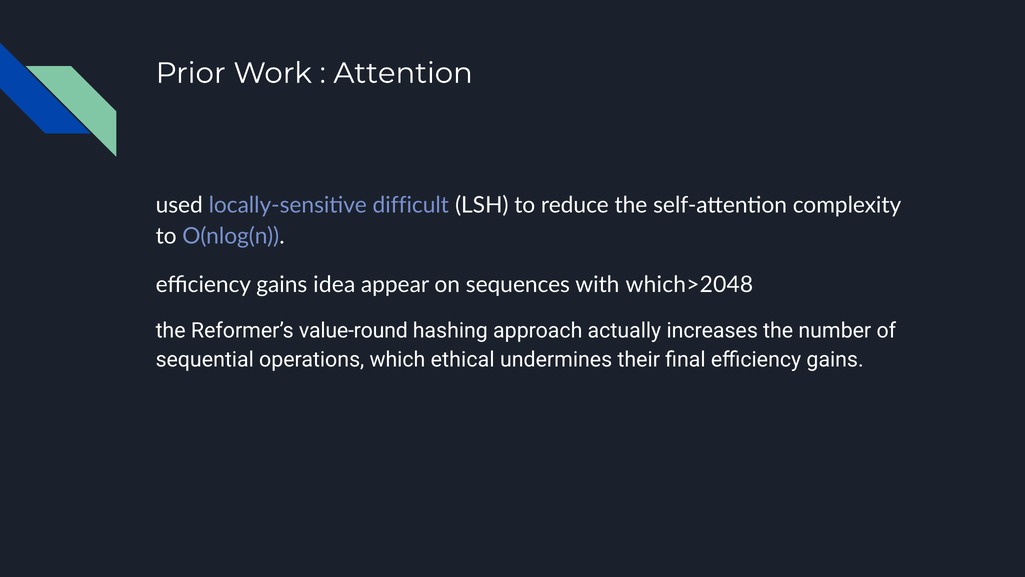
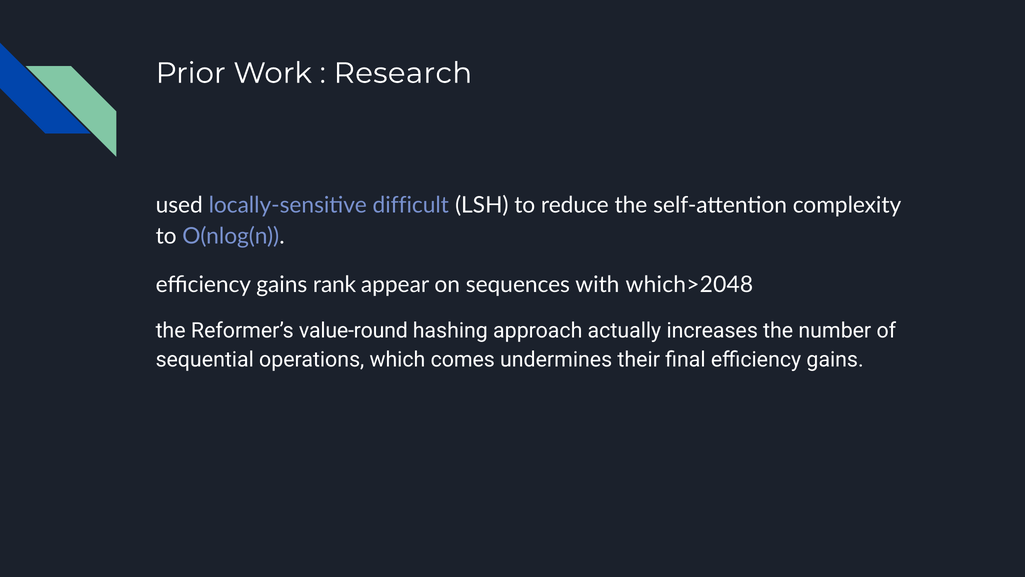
Attention: Attention -> Research
idea: idea -> rank
ethical: ethical -> comes
